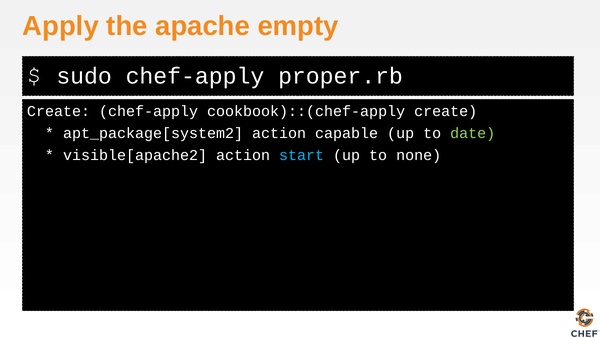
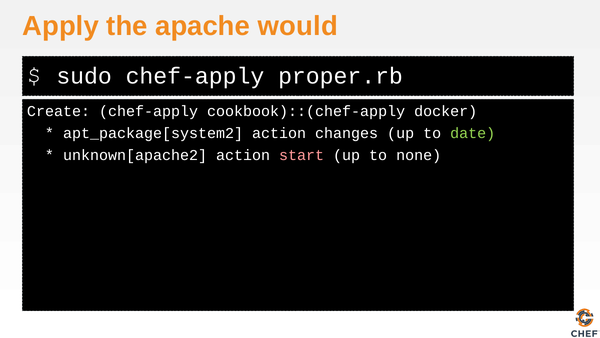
empty: empty -> would
cookbook)::(chef-apply create: create -> docker
capable: capable -> changes
visible[apache2: visible[apache2 -> unknown[apache2
start colour: light blue -> pink
